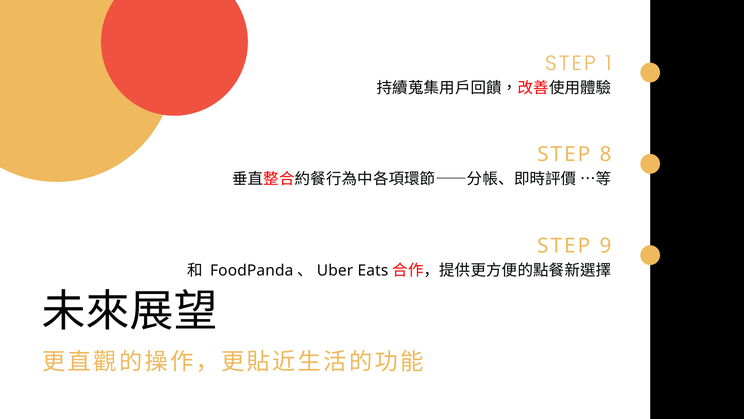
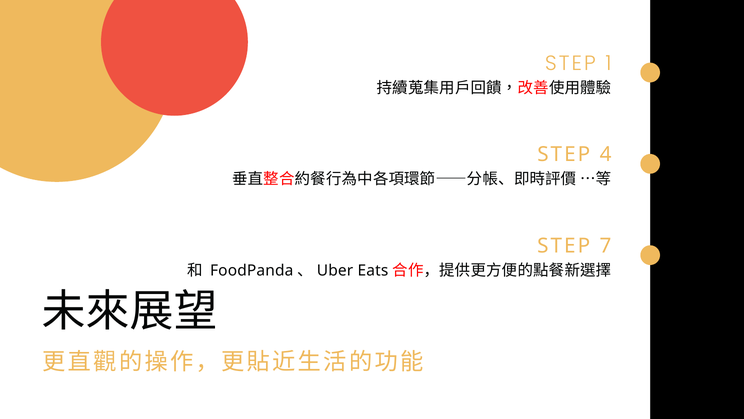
8: 8 -> 4
9: 9 -> 7
